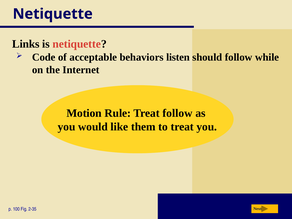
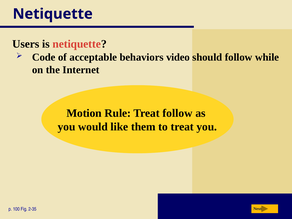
Links: Links -> Users
listen: listen -> video
